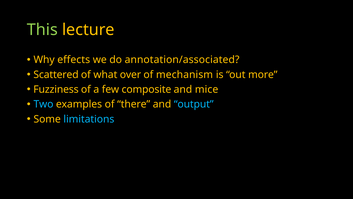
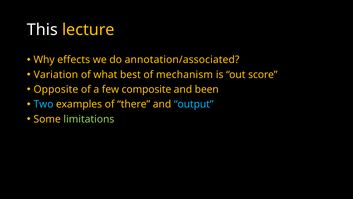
This colour: light green -> white
Scattered: Scattered -> Variation
over: over -> best
more: more -> score
Fuzziness: Fuzziness -> Opposite
mice: mice -> been
limitations colour: light blue -> light green
